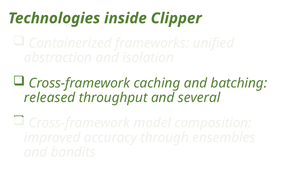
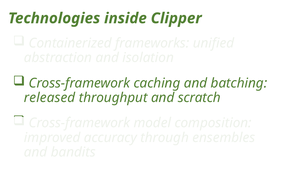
several: several -> scratch
